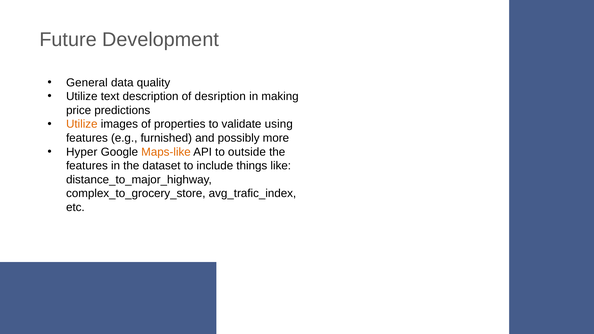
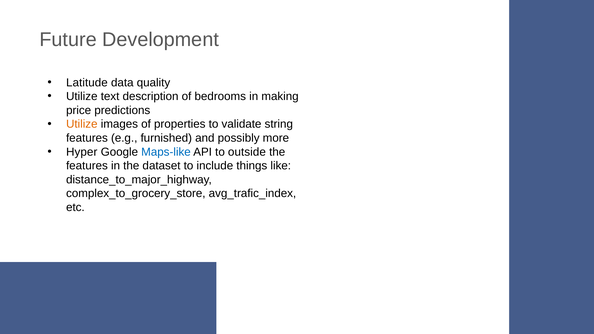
General: General -> Latitude
desription: desription -> bedrooms
using: using -> string
Maps-like colour: orange -> blue
